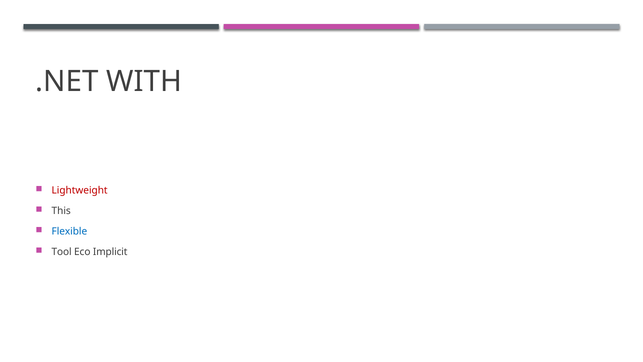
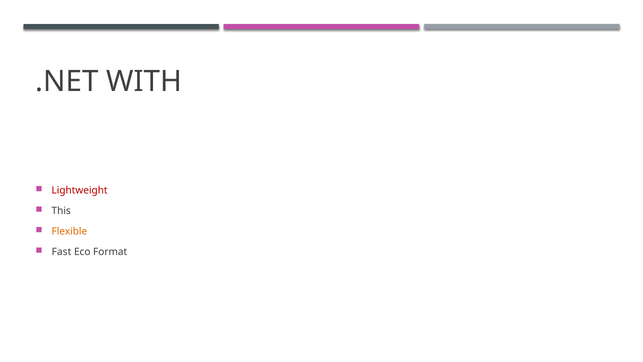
Flexible colour: blue -> orange
Tool: Tool -> Fast
Implicit: Implicit -> Format
